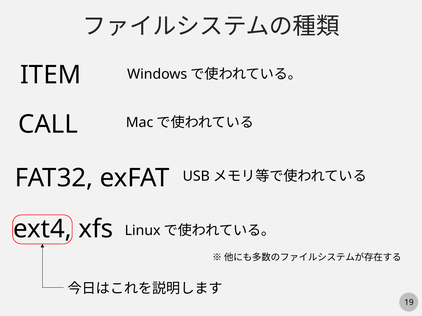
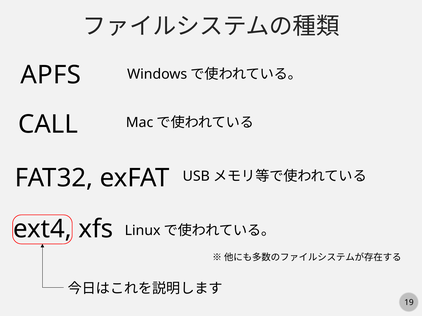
ITEM: ITEM -> APFS
